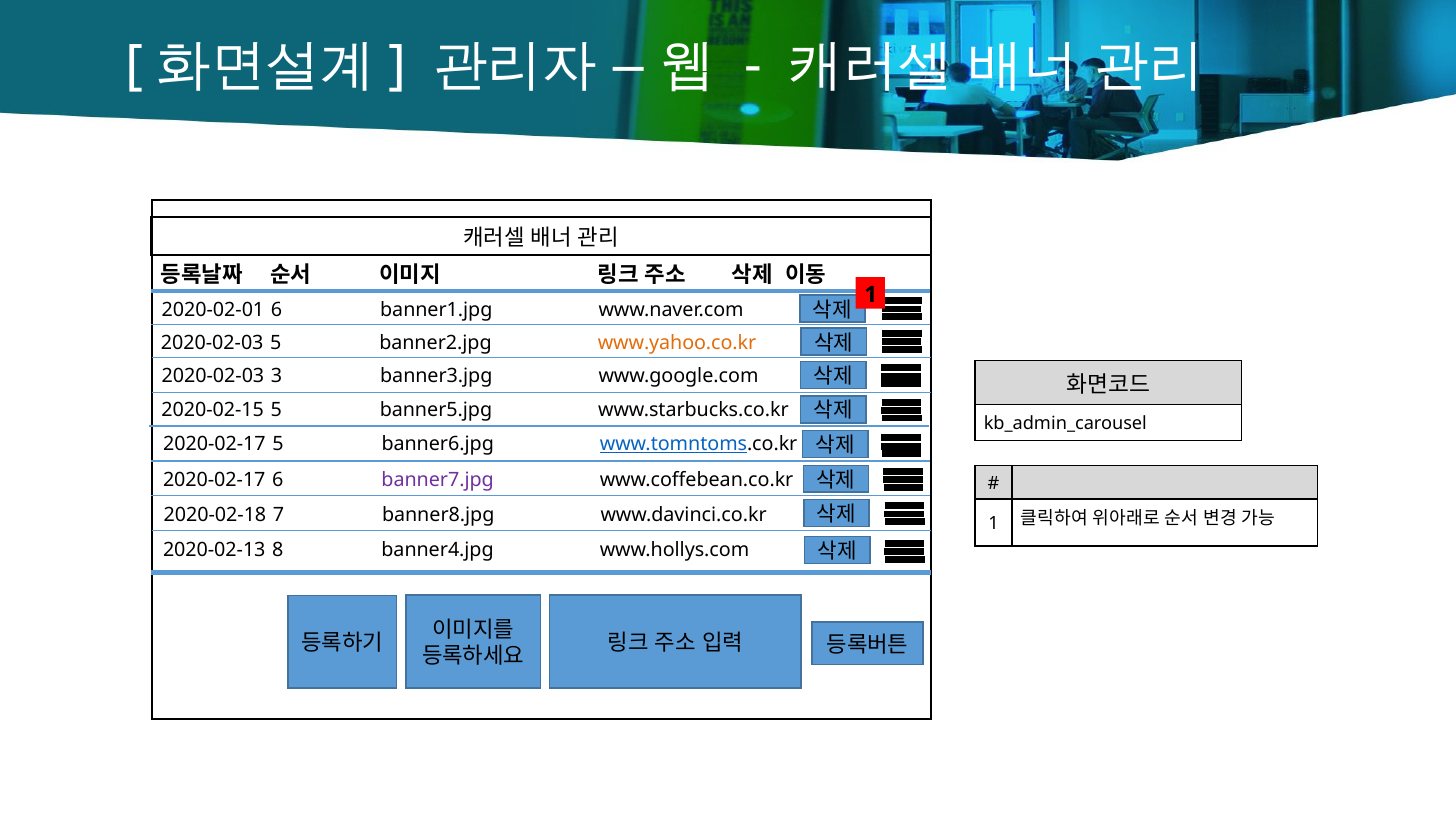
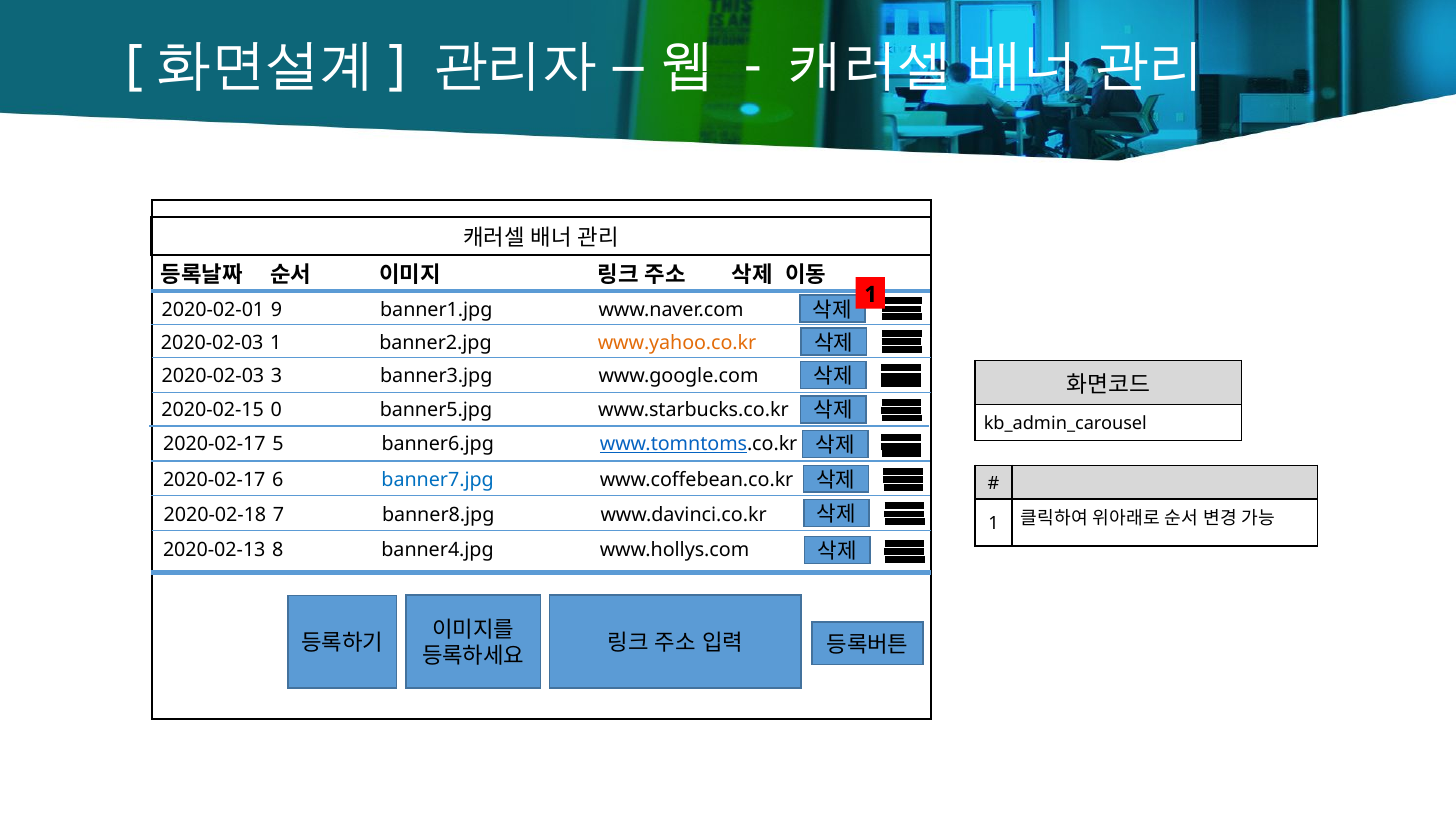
2020-02-01 6: 6 -> 9
2020-02-03 5: 5 -> 1
2020-02-15 5: 5 -> 0
banner7.jpg colour: purple -> blue
